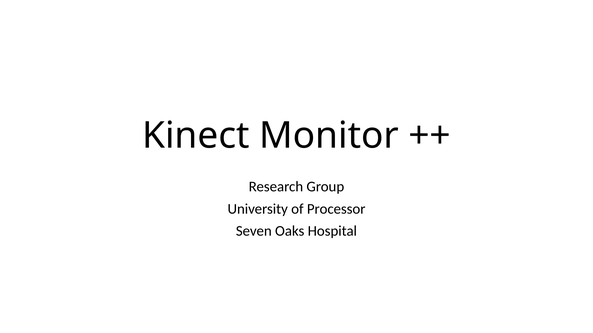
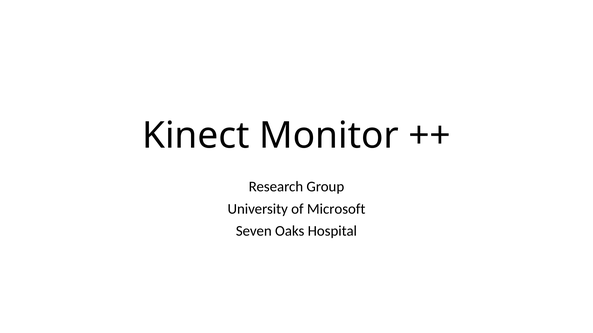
Processor: Processor -> Microsoft
